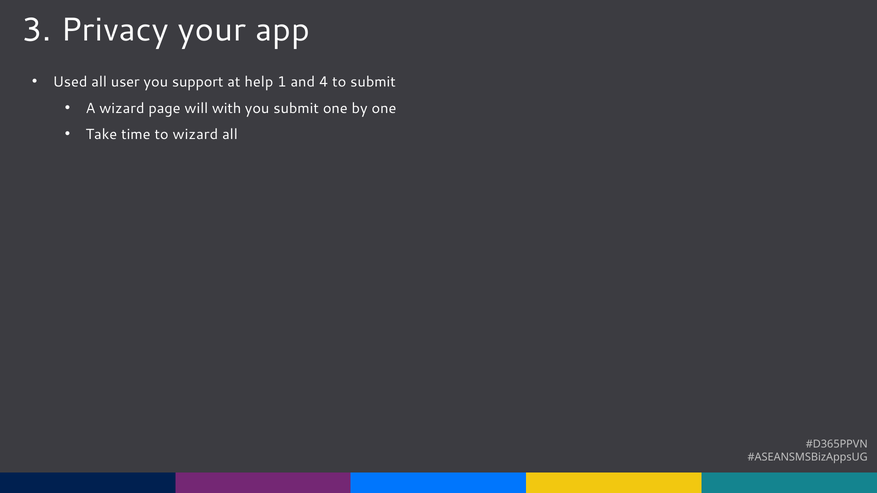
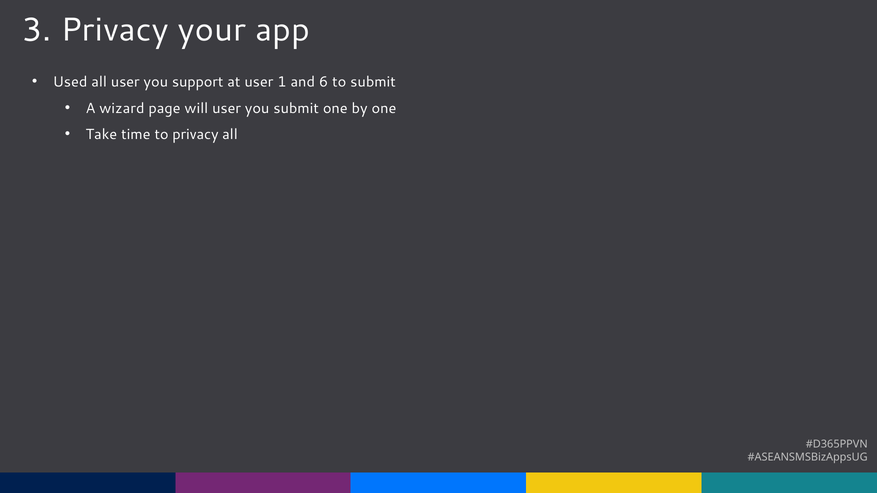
at help: help -> user
4: 4 -> 6
will with: with -> user
to wizard: wizard -> privacy
